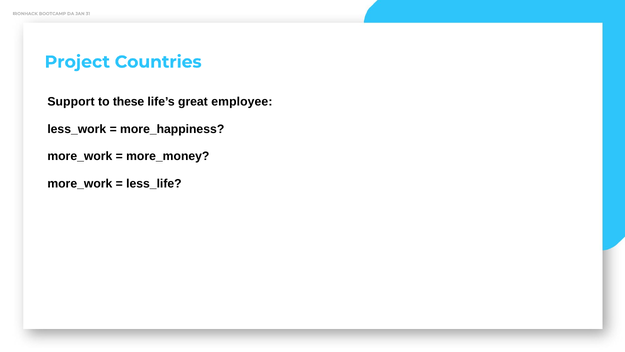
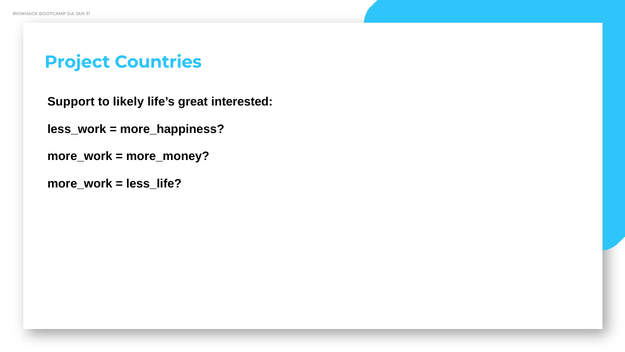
these: these -> likely
employee: employee -> interested
